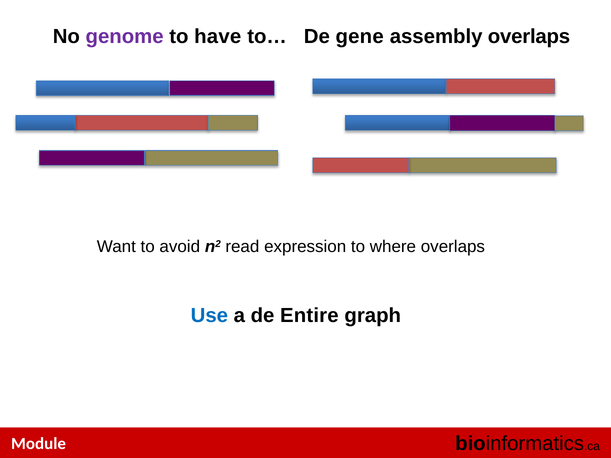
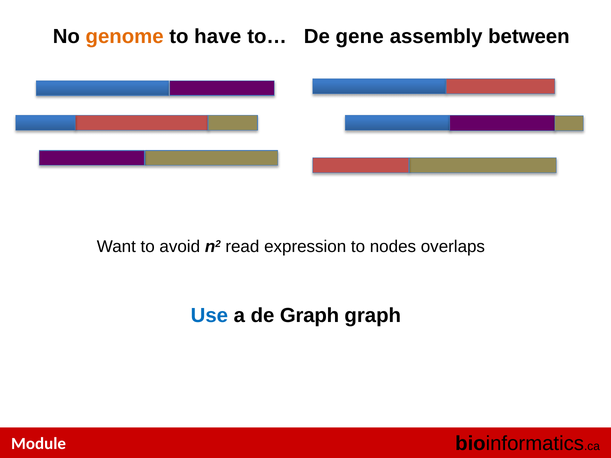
genome colour: purple -> orange
assembly overlaps: overlaps -> between
where: where -> nodes
de Entire: Entire -> Graph
